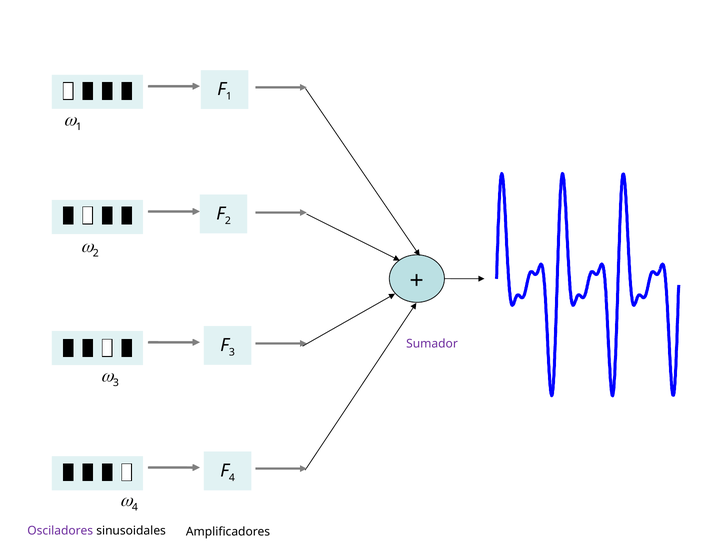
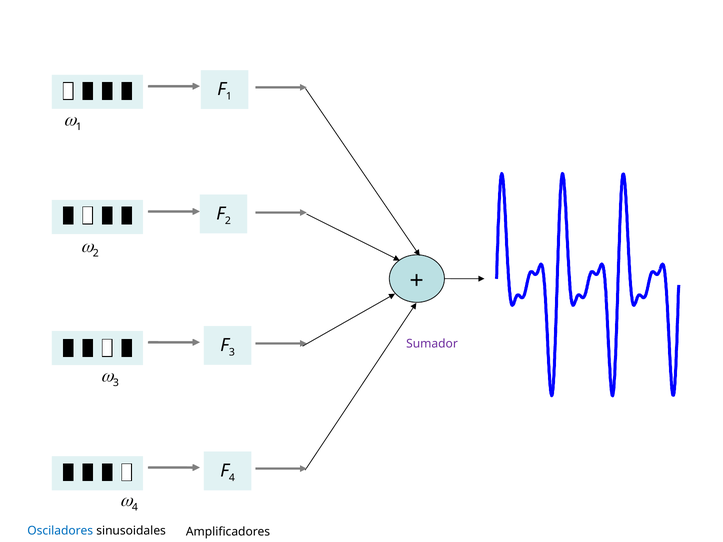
Osciladores colour: purple -> blue
